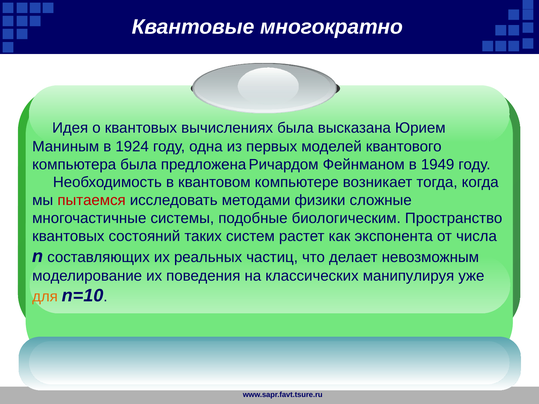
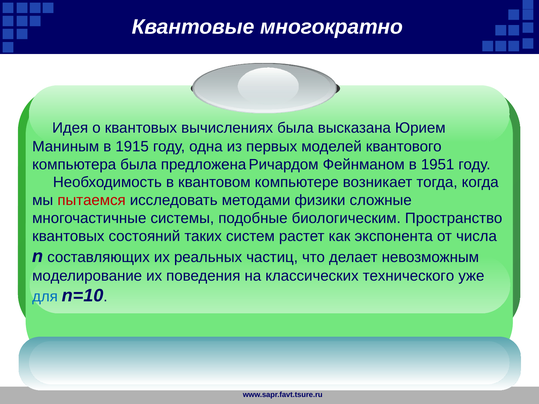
1924: 1924 -> 1915
1949: 1949 -> 1951
манипулируя: манипулируя -> технического
для colour: orange -> blue
